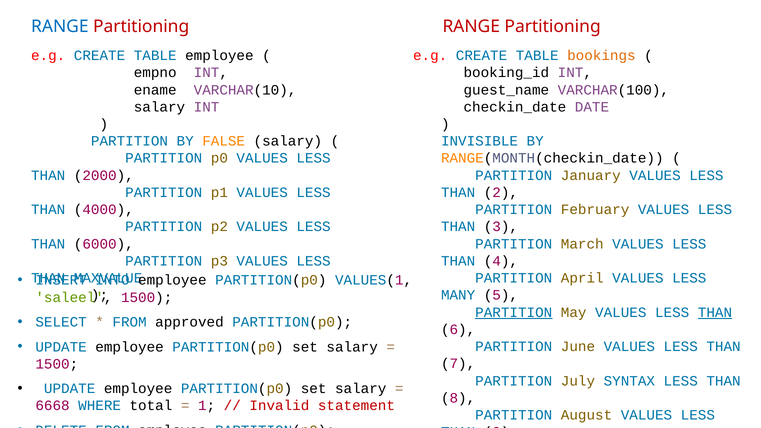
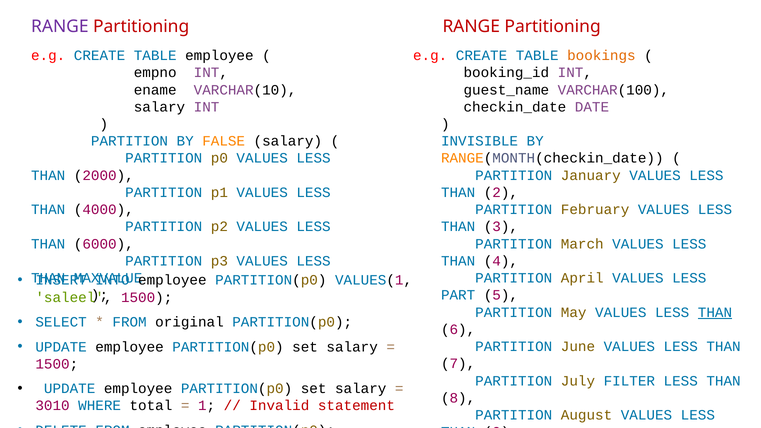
RANGE at (60, 26) colour: blue -> purple
MANY: MANY -> PART
PARTITION at (514, 312) underline: present -> none
approved: approved -> original
SYNTAX: SYNTAX -> FILTER
6668: 6668 -> 3010
